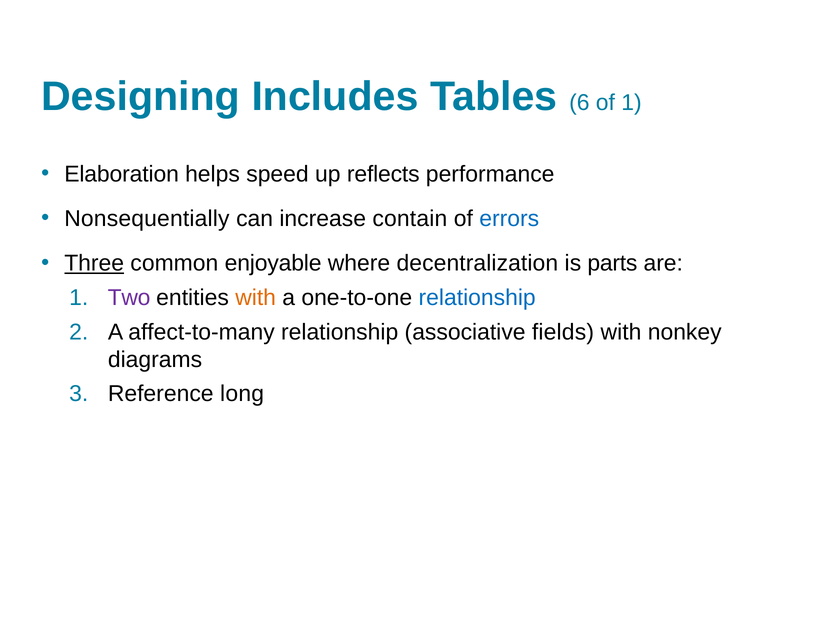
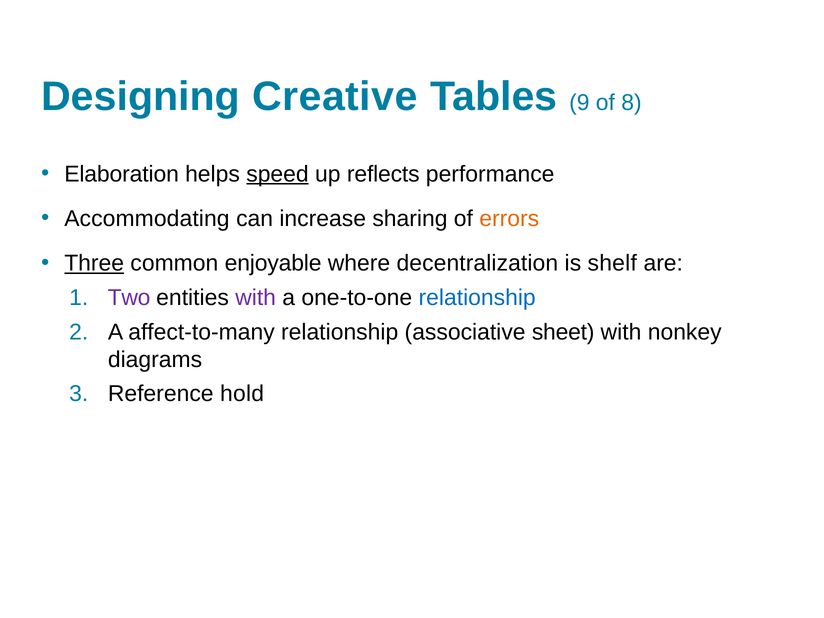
Includes: Includes -> Creative
6: 6 -> 9
of 1: 1 -> 8
speed underline: none -> present
Nonsequentially: Nonsequentially -> Accommodating
contain: contain -> sharing
errors colour: blue -> orange
parts: parts -> shelf
with at (256, 298) colour: orange -> purple
fields: fields -> sheet
long: long -> hold
